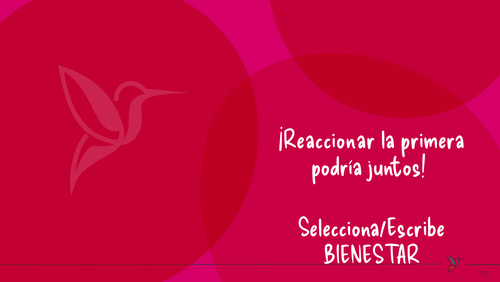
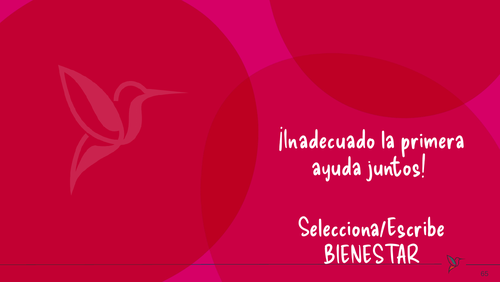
¡Reaccionar: ¡Reaccionar -> ¡Inadecuado
podría: podría -> ayuda
